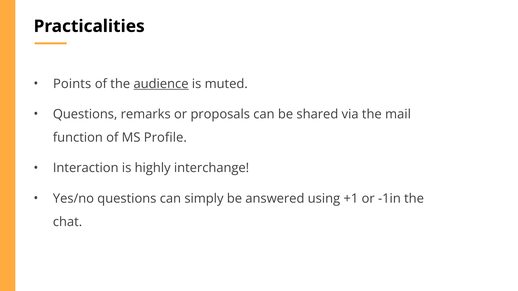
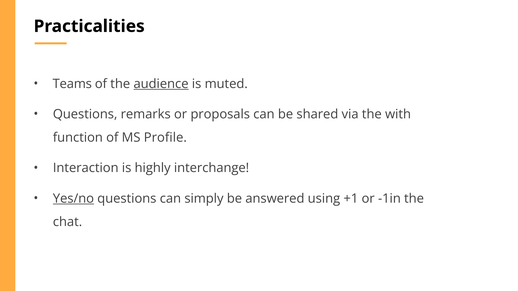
Points: Points -> Teams
mail: mail -> with
Yes/no underline: none -> present
